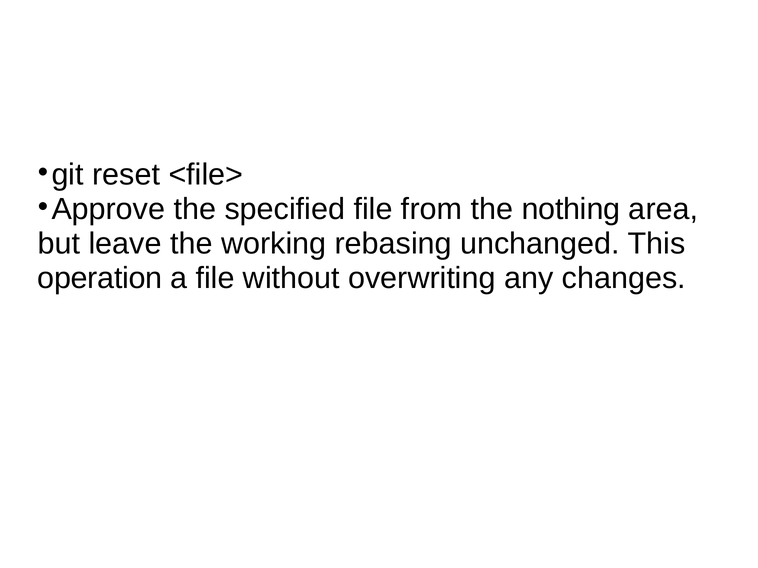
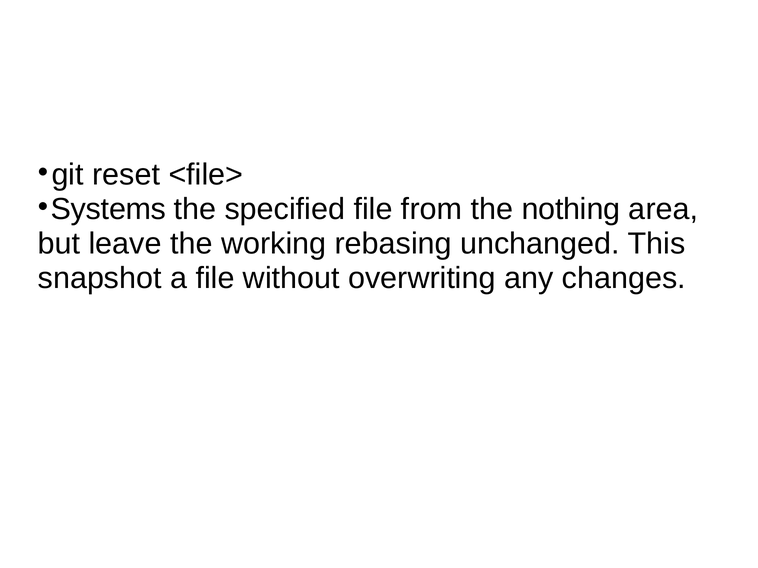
Approve: Approve -> Systems
operation: operation -> snapshot
